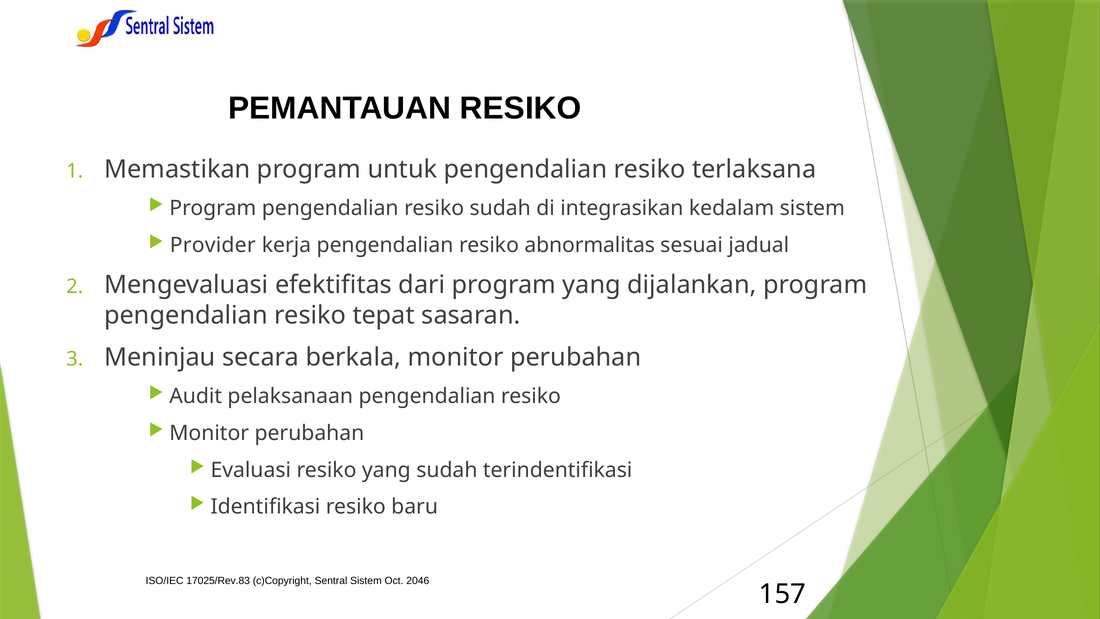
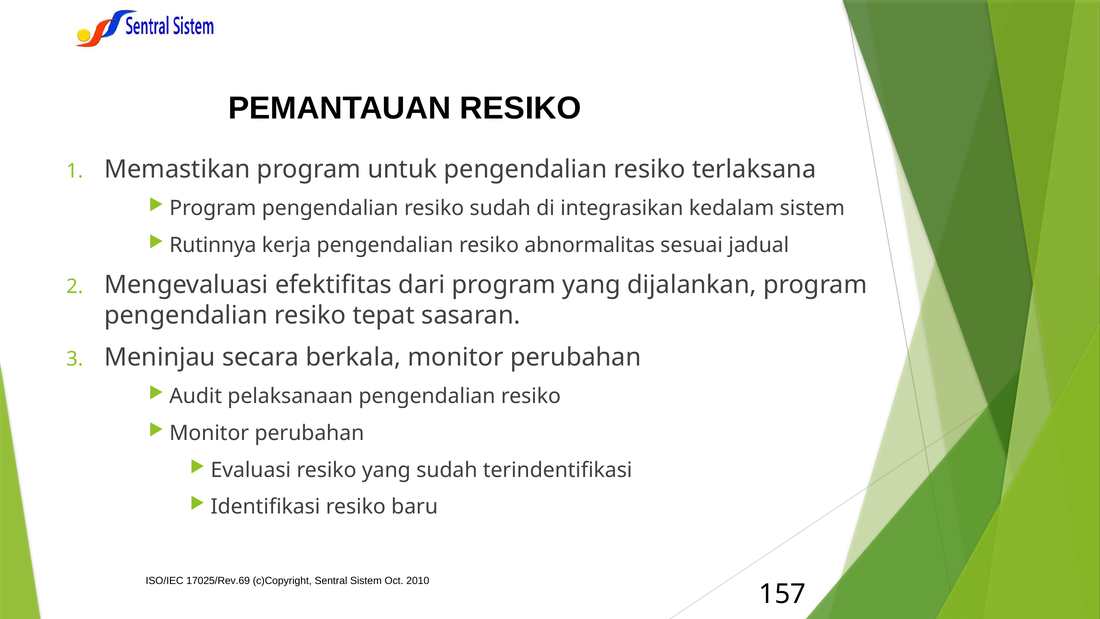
Provider: Provider -> Rutinnya
17025/Rev.83: 17025/Rev.83 -> 17025/Rev.69
2046: 2046 -> 2010
